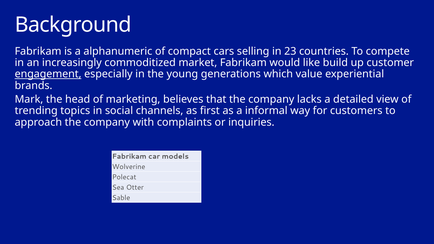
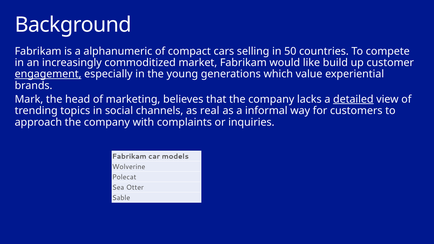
23: 23 -> 50
detailed underline: none -> present
first: first -> real
